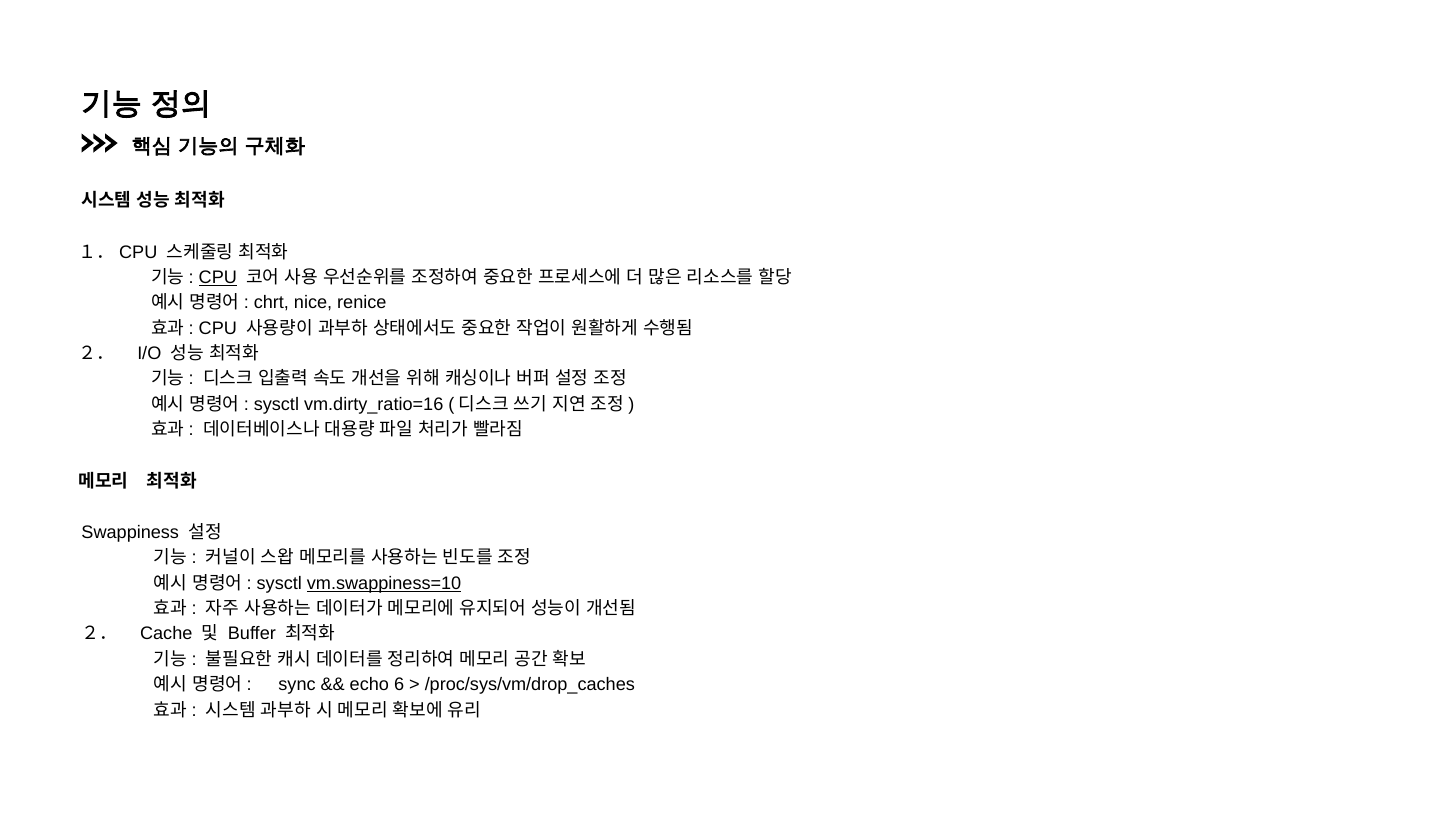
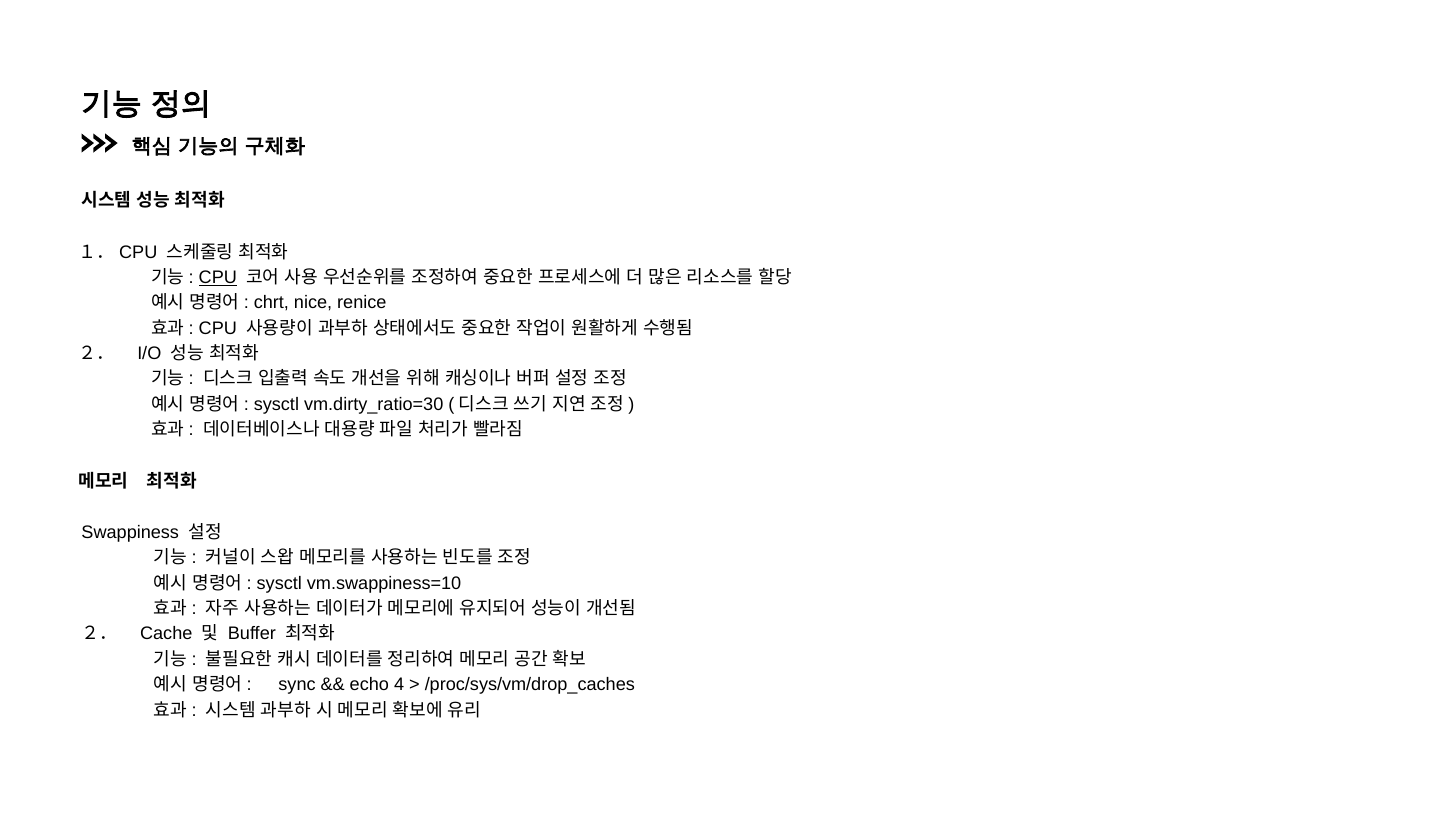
vm.dirty_ratio=16: vm.dirty_ratio=16 -> vm.dirty_ratio=30
vm.swappiness=10 underline: present -> none
6: 6 -> 4
